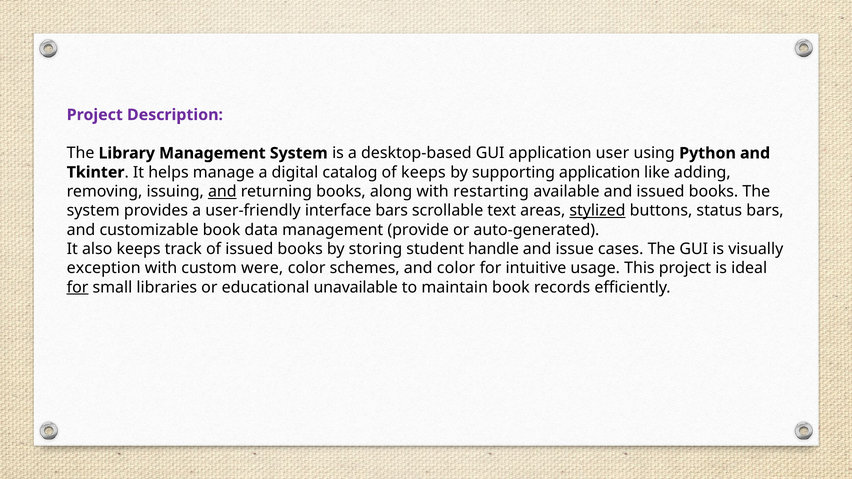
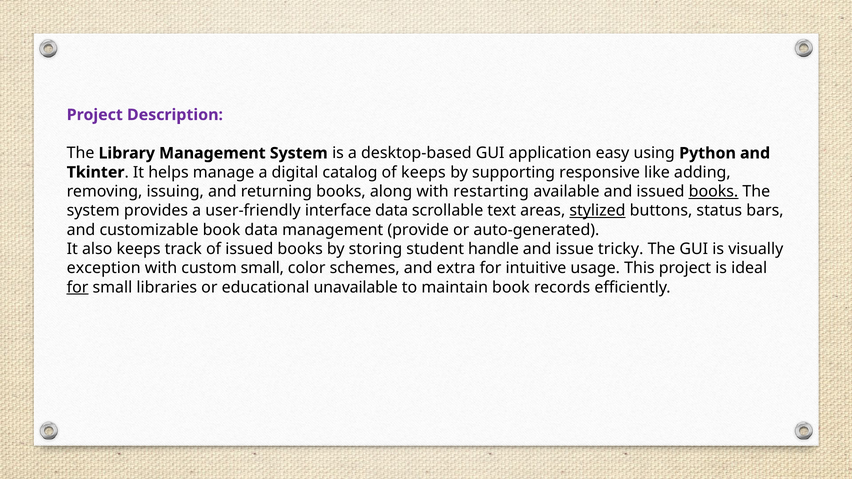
user: user -> easy
supporting application: application -> responsive
and at (222, 192) underline: present -> none
books at (713, 192) underline: none -> present
interface bars: bars -> data
cases: cases -> tricky
custom were: were -> small
and color: color -> extra
